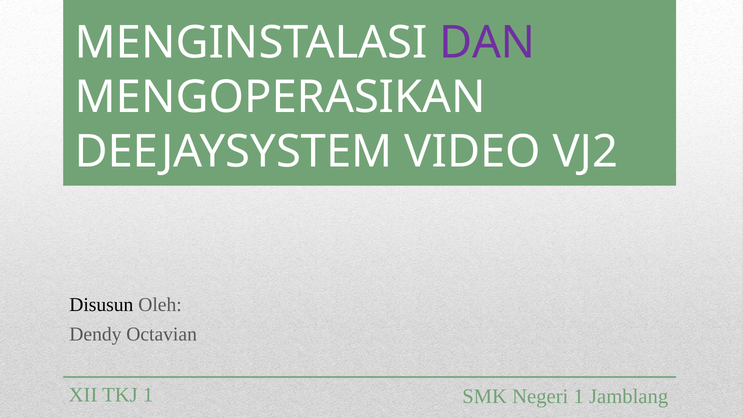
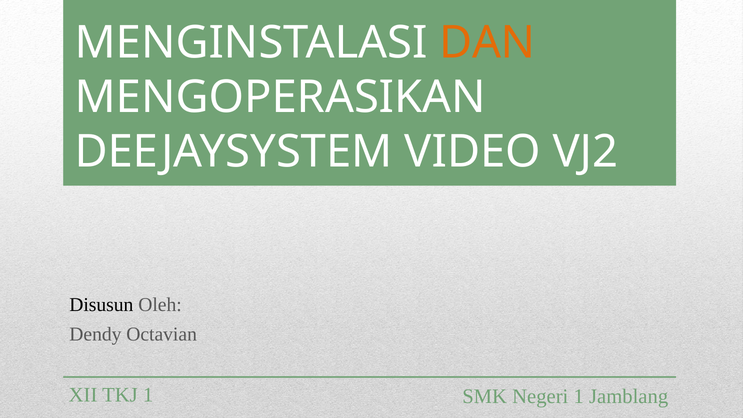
DAN colour: purple -> orange
